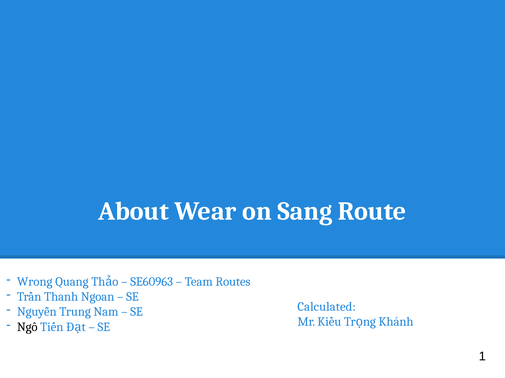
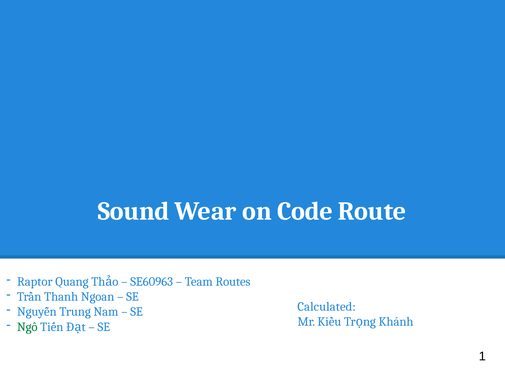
About: About -> Sound
Sang: Sang -> Code
Wrong: Wrong -> Raptor
Ngô colour: black -> green
